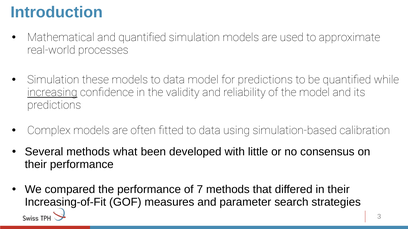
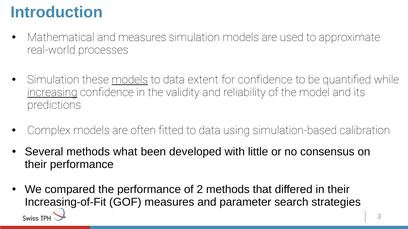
and quantified: quantified -> measures
models at (130, 80) underline: none -> present
data model: model -> extent
for predictions: predictions -> confidence
7: 7 -> 2
